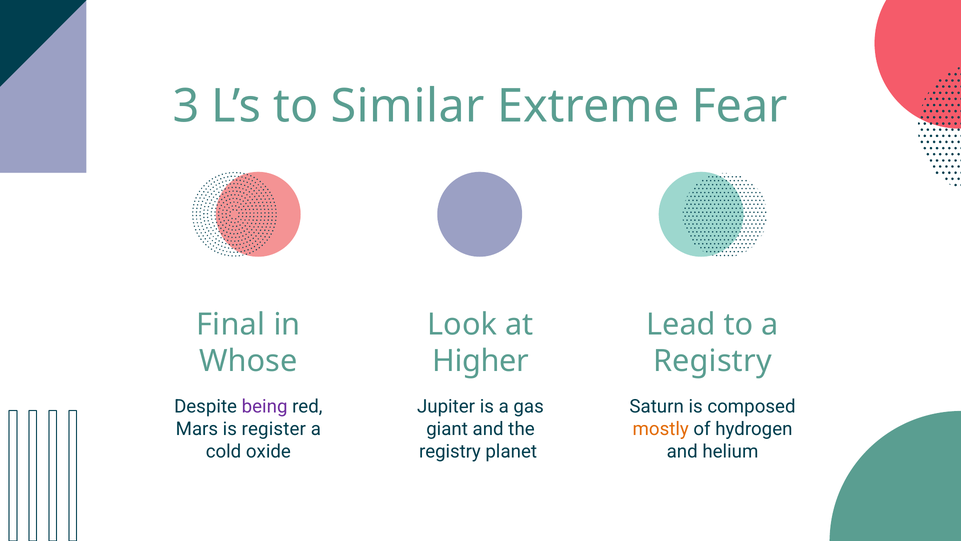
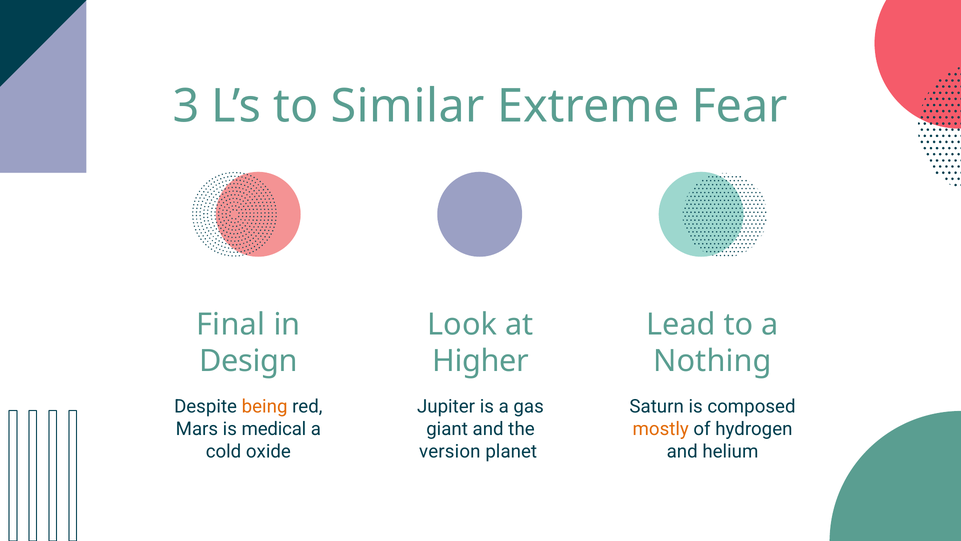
Whose: Whose -> Design
Registry at (712, 361): Registry -> Nothing
being colour: purple -> orange
register: register -> medical
registry at (450, 451): registry -> version
